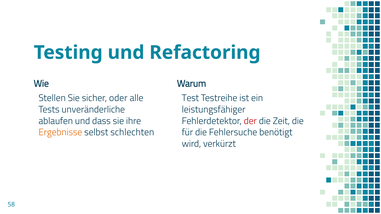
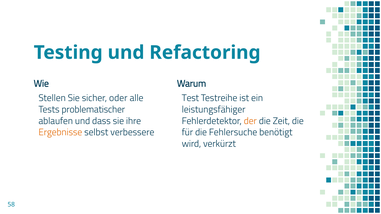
unveränderliche: unveränderliche -> problematischer
der colour: red -> orange
schlechten: schlechten -> verbessere
